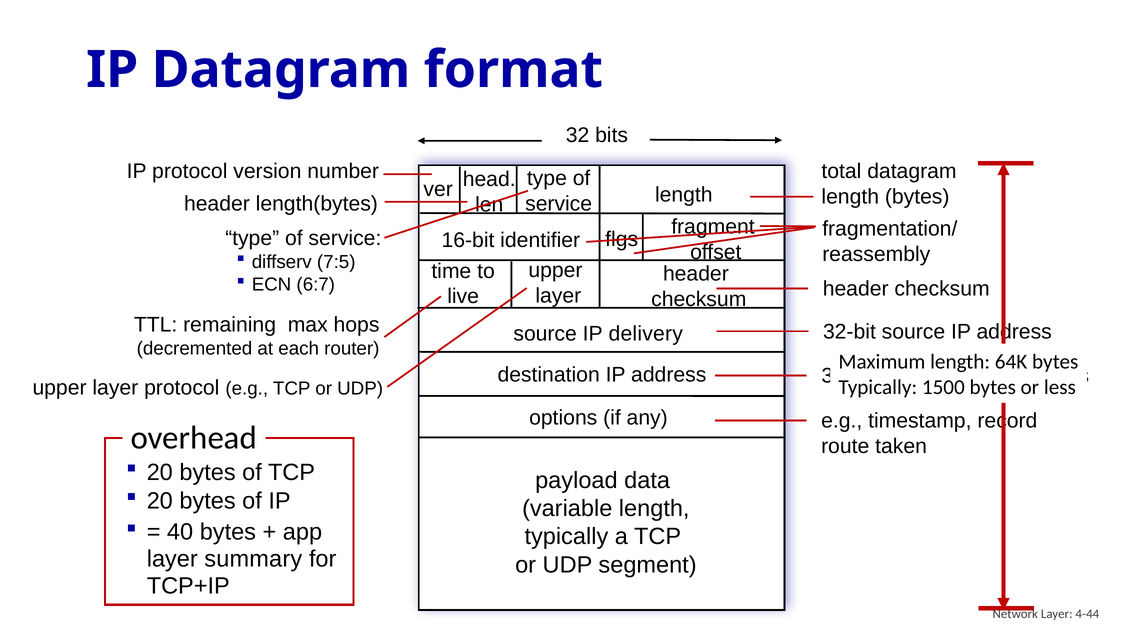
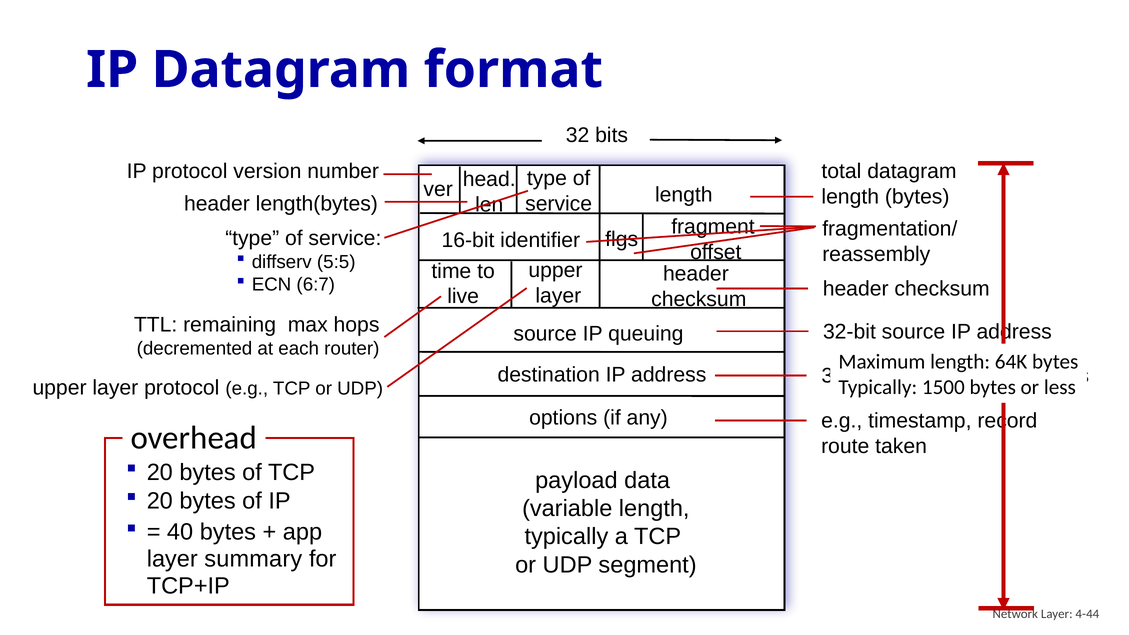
7:5: 7:5 -> 5:5
delivery: delivery -> queuing
